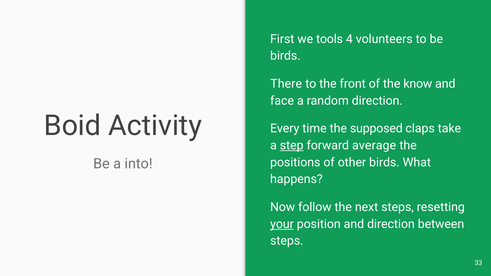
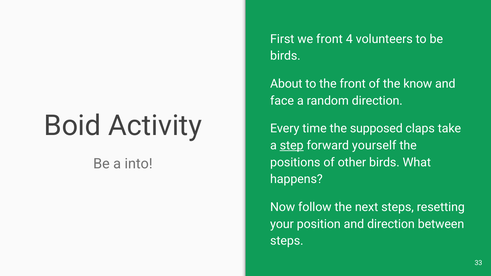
we tools: tools -> front
There: There -> About
average: average -> yourself
your underline: present -> none
